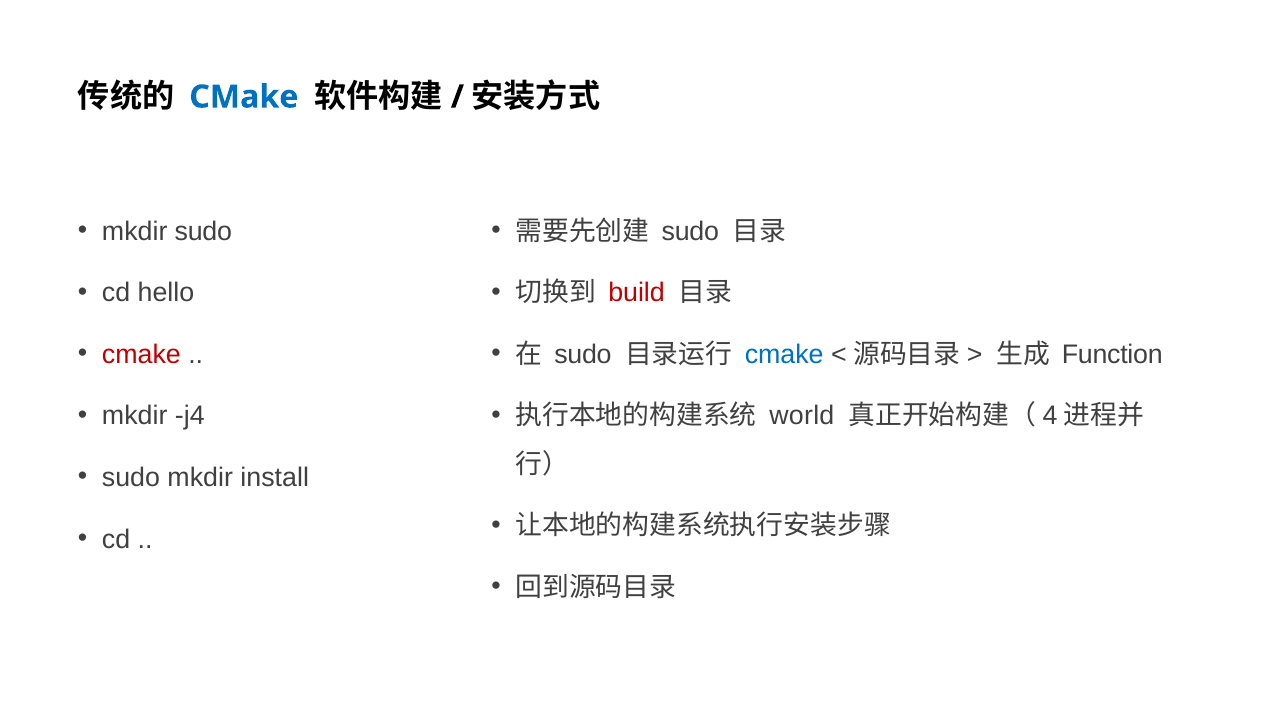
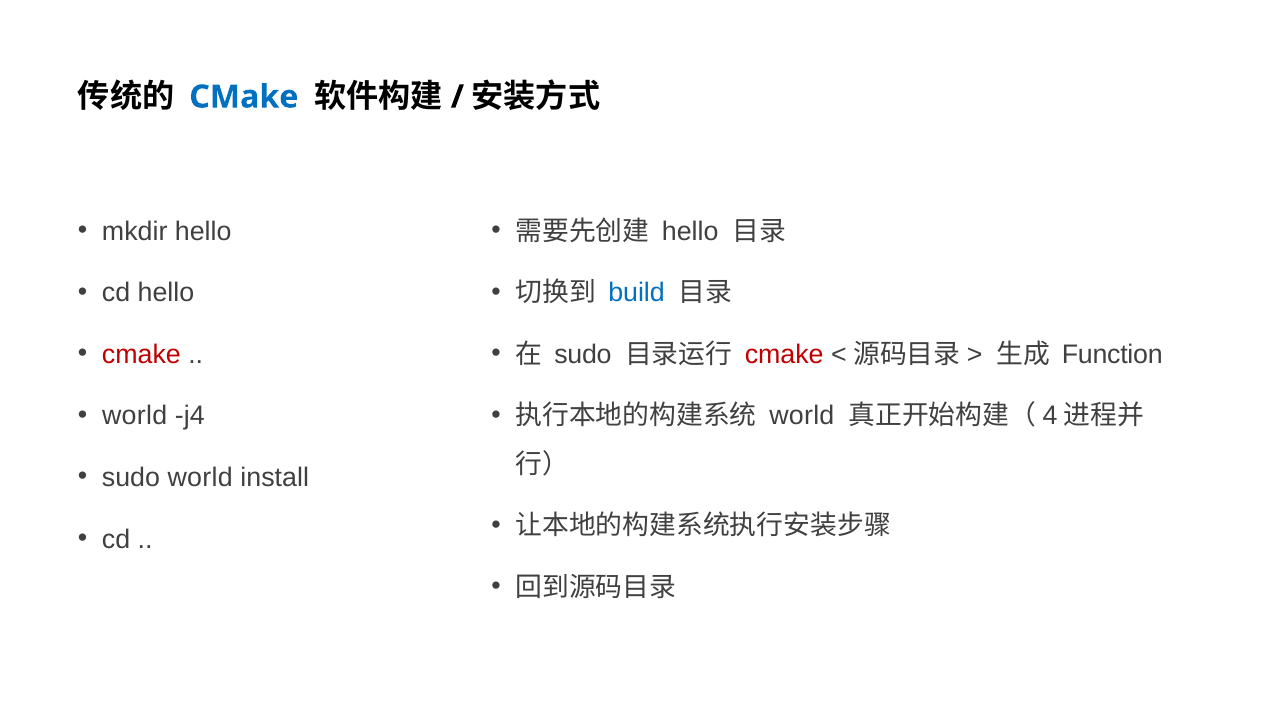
mkdir sudo: sudo -> hello
sudo at (690, 231): sudo -> hello
build colour: red -> blue
cmake at (784, 354) colour: blue -> red
mkdir at (135, 416): mkdir -> world
sudo mkdir: mkdir -> world
